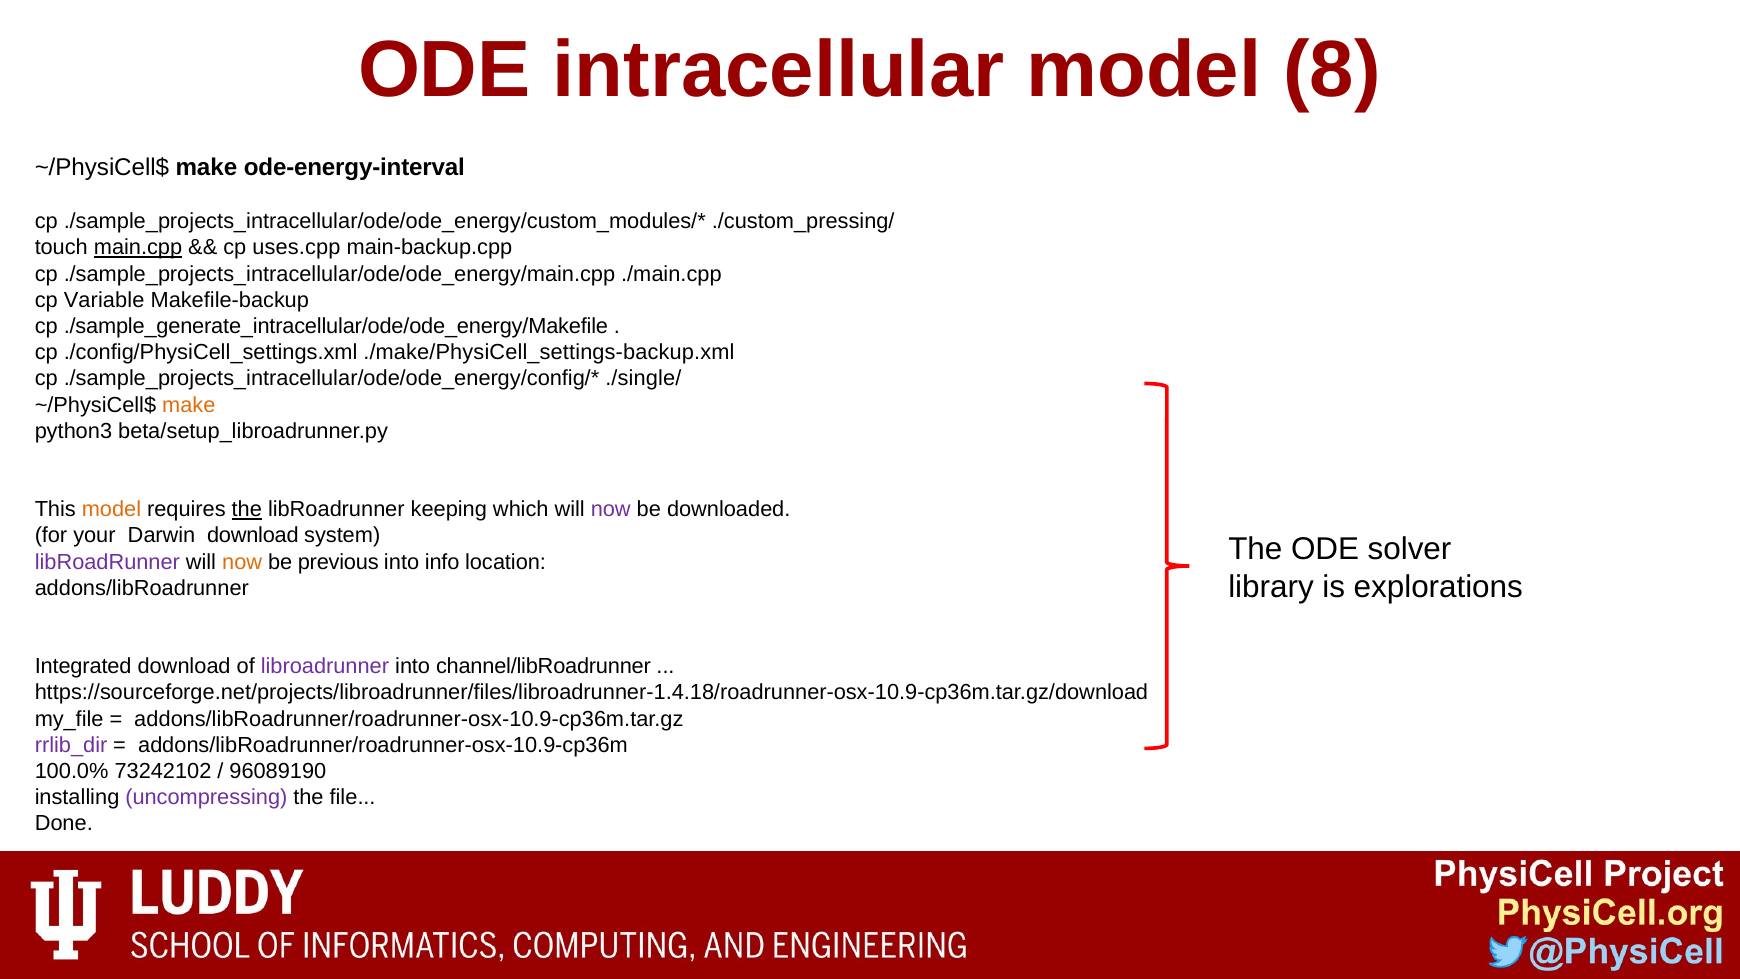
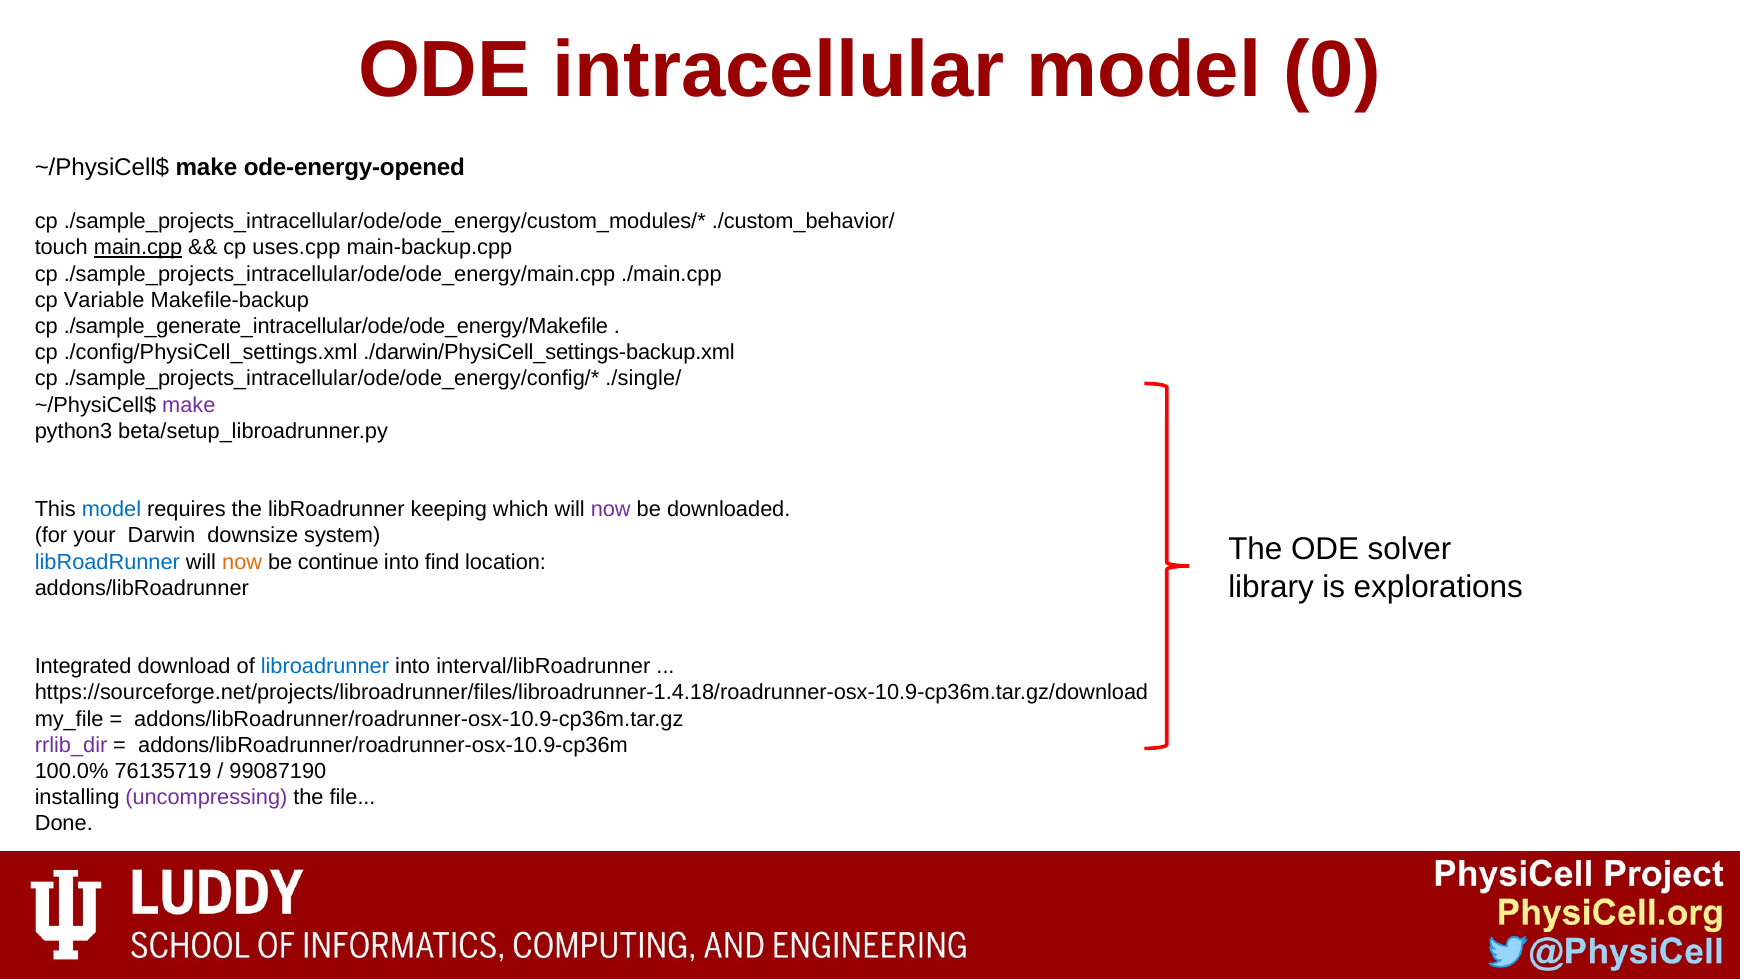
8: 8 -> 0
ode-energy-interval: ode-energy-interval -> ode-energy-opened
./custom_pressing/: ./custom_pressing/ -> ./custom_behavior/
./make/PhysiCell_settings-backup.xml: ./make/PhysiCell_settings-backup.xml -> ./darwin/PhysiCell_settings-backup.xml
make at (189, 405) colour: orange -> purple
model at (111, 509) colour: orange -> blue
the at (247, 509) underline: present -> none
Darwin download: download -> downsize
libRoadRunner at (107, 562) colour: purple -> blue
previous: previous -> continue
info: info -> find
libroadrunner at (325, 666) colour: purple -> blue
channel/libRoadrunner: channel/libRoadrunner -> interval/libRoadrunner
73242102: 73242102 -> 76135719
96089190: 96089190 -> 99087190
